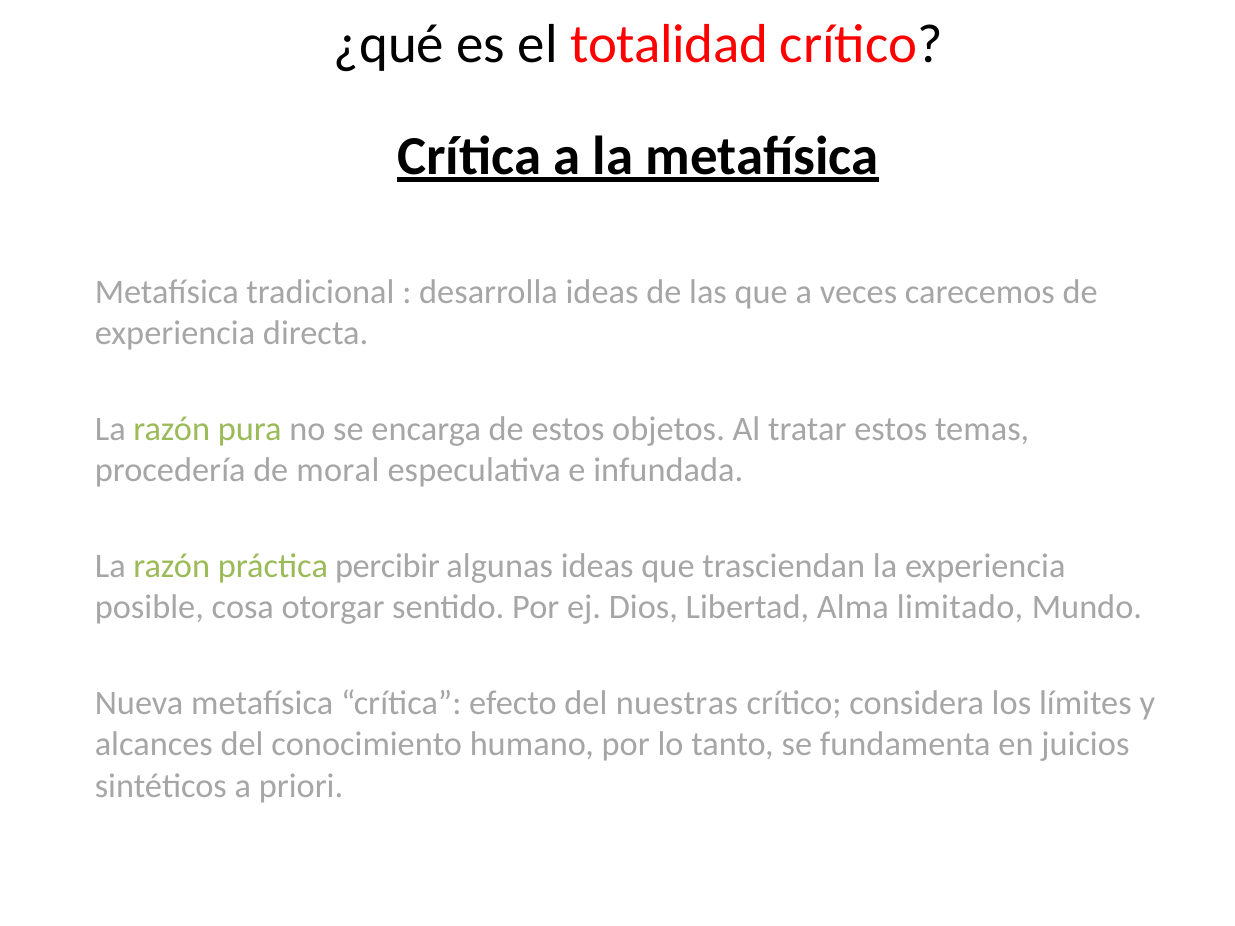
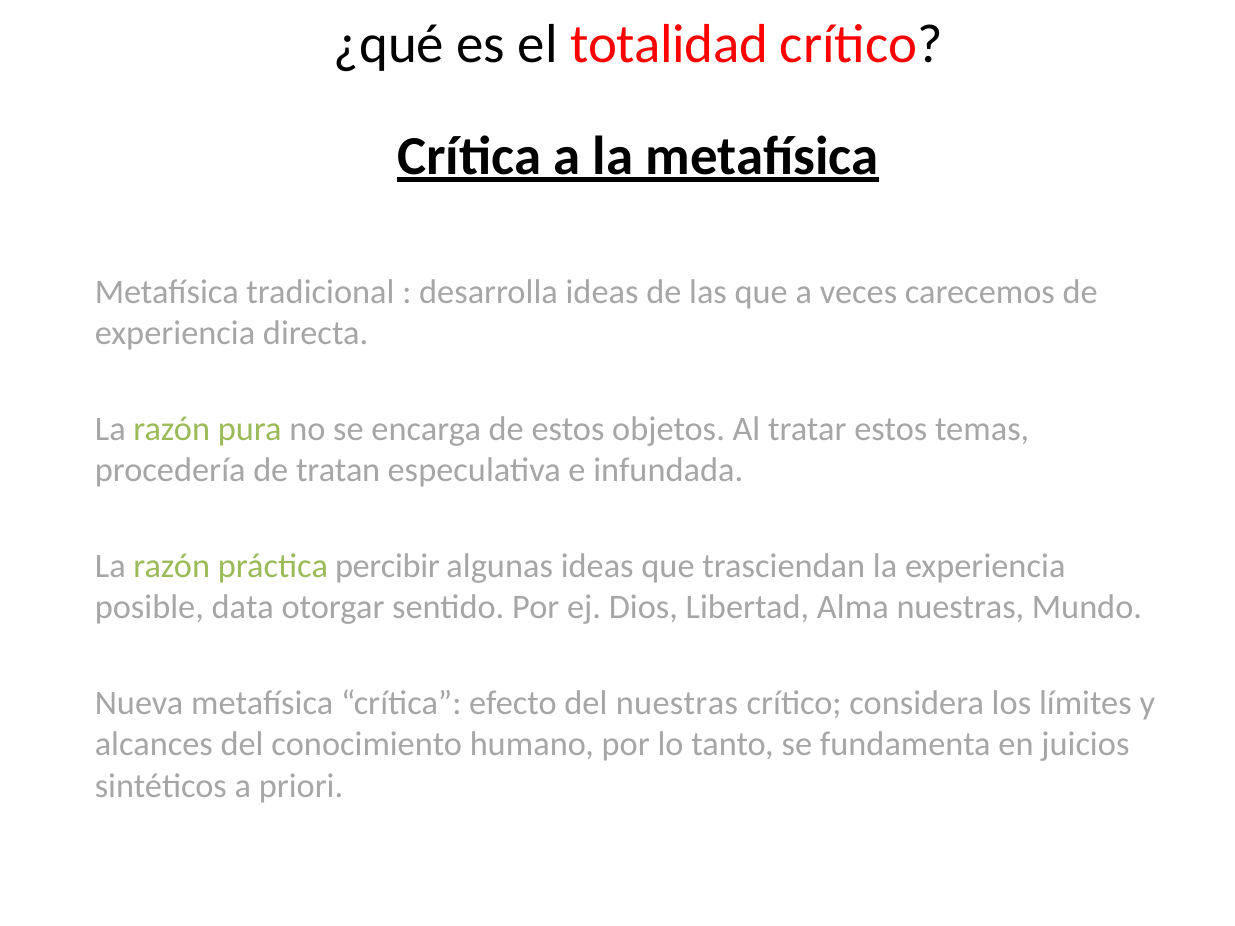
moral: moral -> tratan
cosa: cosa -> data
Alma limitado: limitado -> nuestras
